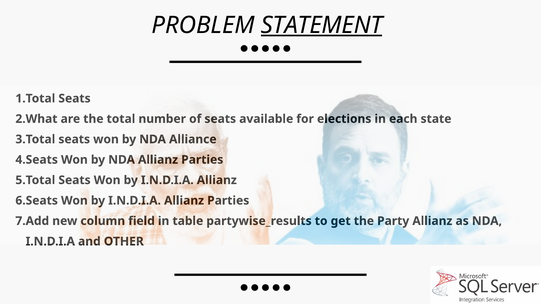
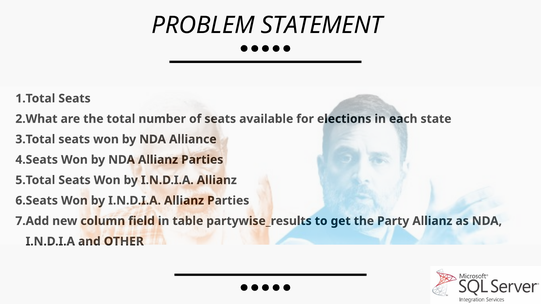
STATEMENT underline: present -> none
